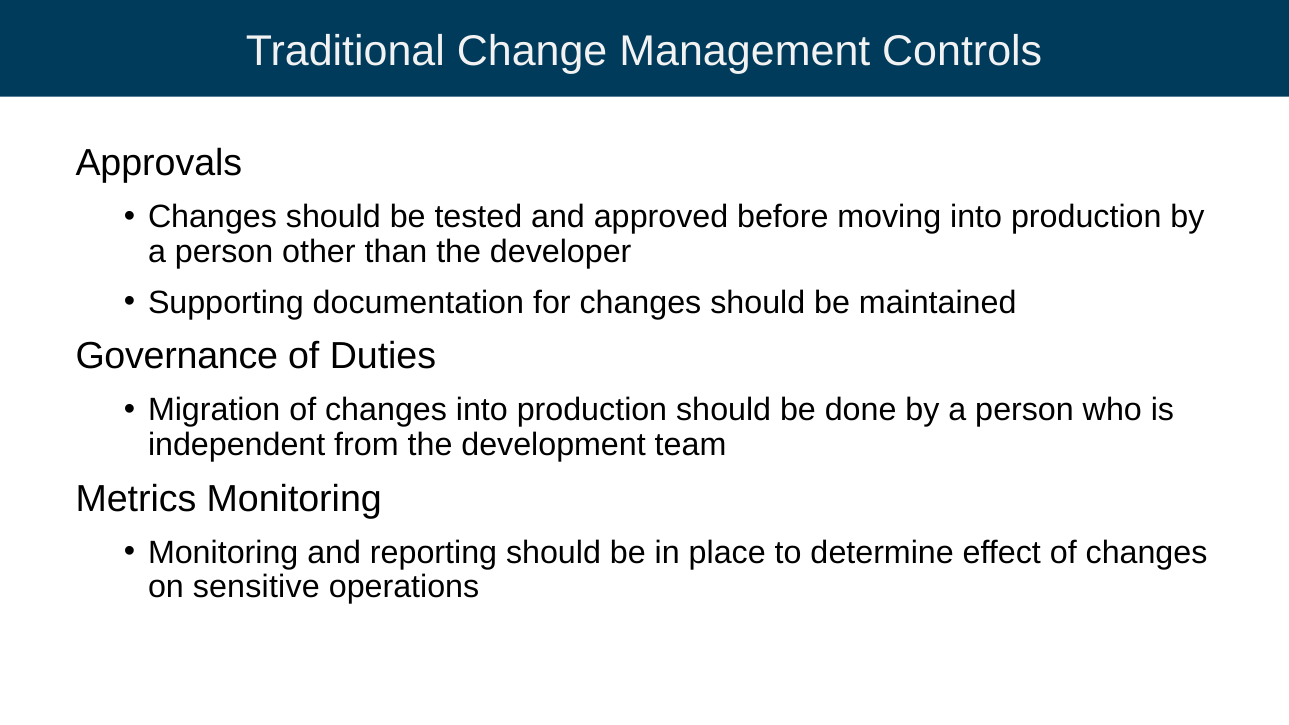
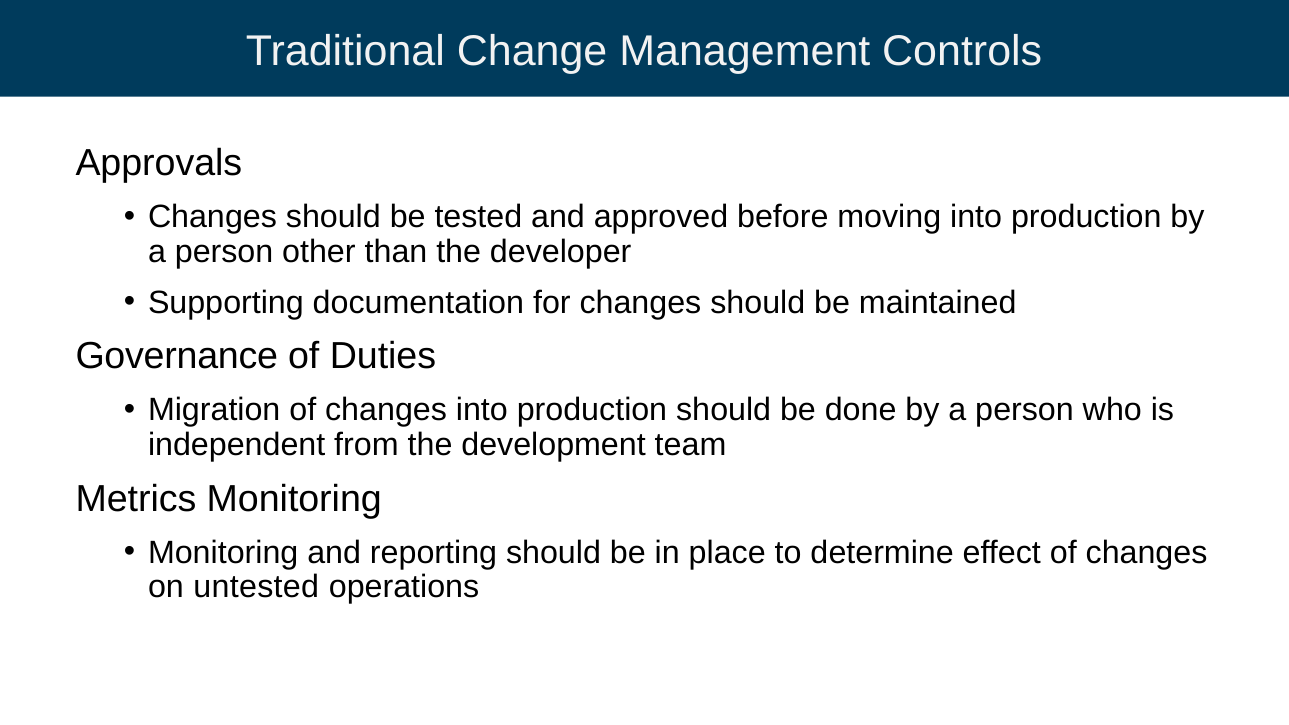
sensitive: sensitive -> untested
